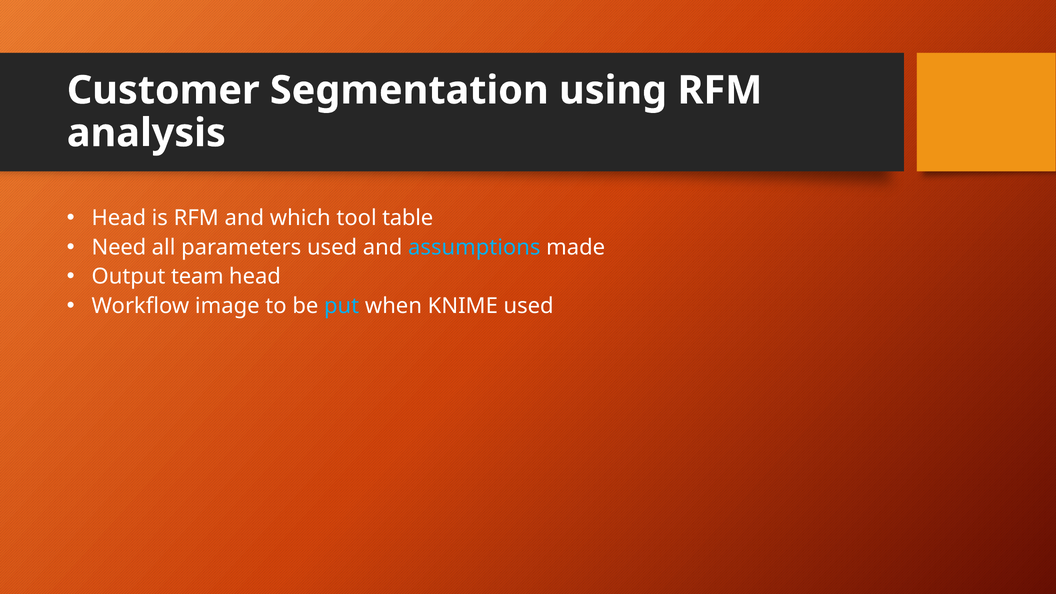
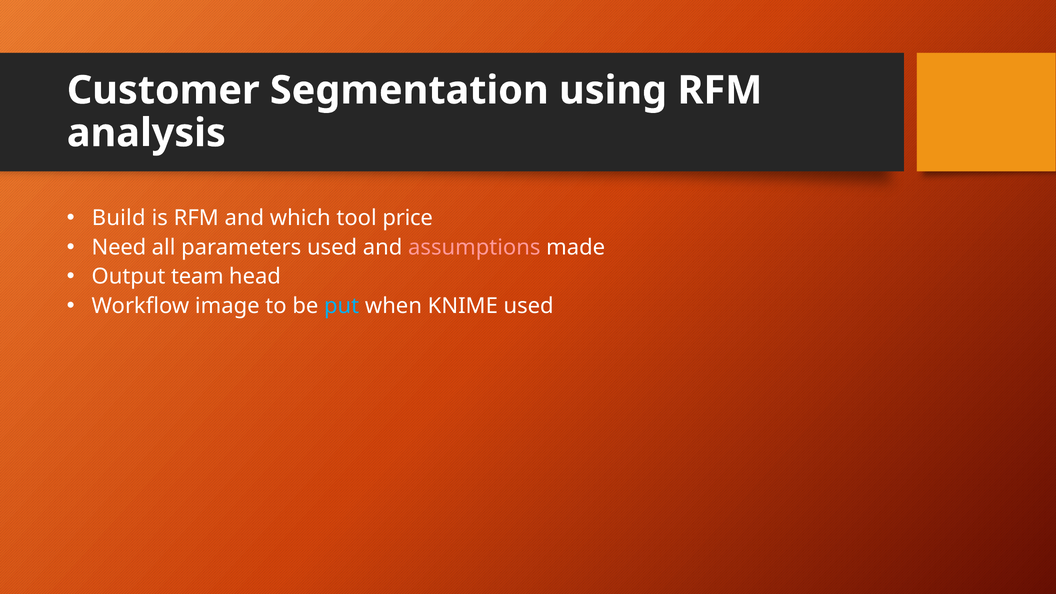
Head at (119, 218): Head -> Build
table: table -> price
assumptions colour: light blue -> pink
